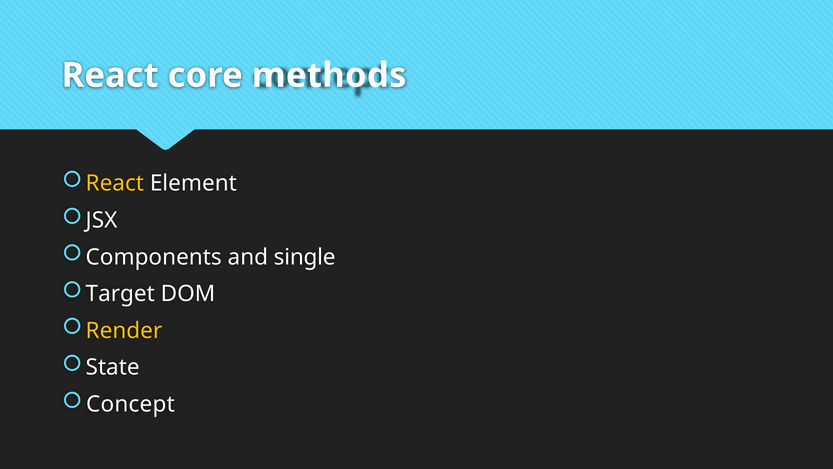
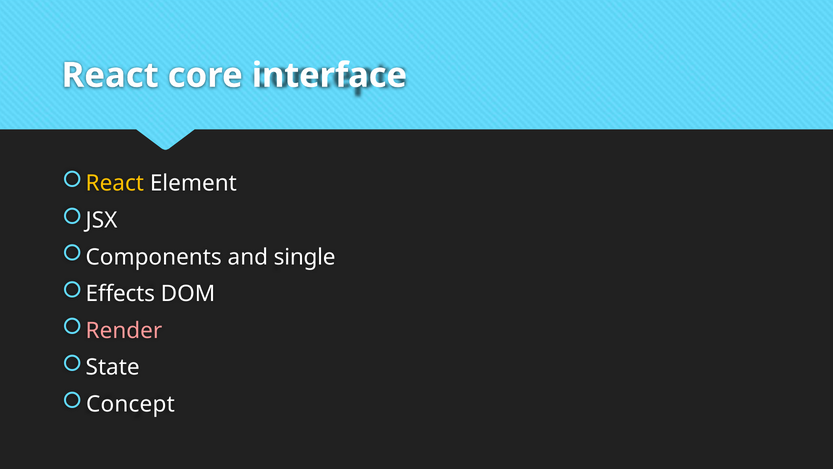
methods: methods -> interface
Target: Target -> Effects
Render colour: yellow -> pink
